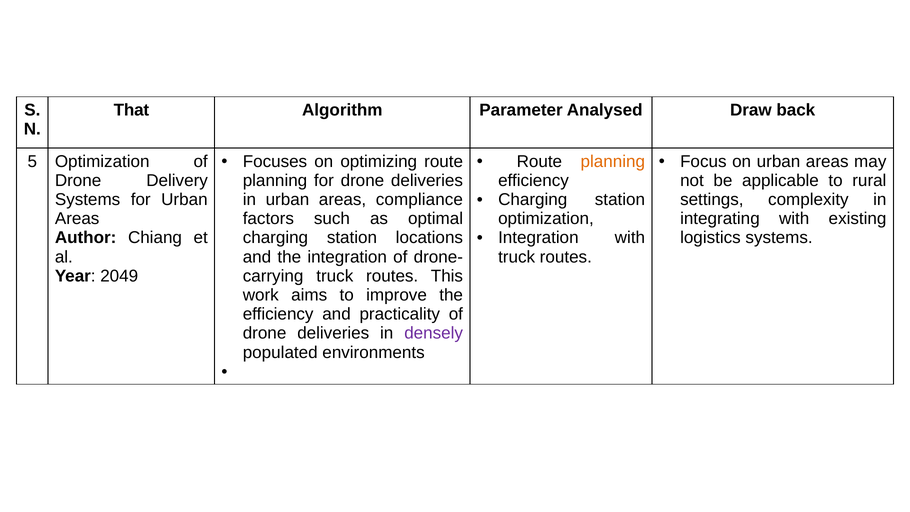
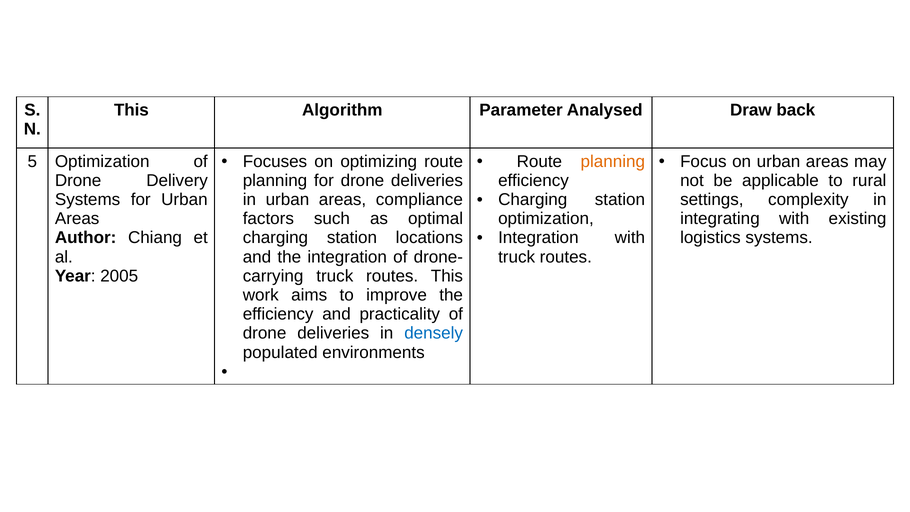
That at (131, 110): That -> This
2049: 2049 -> 2005
densely colour: purple -> blue
